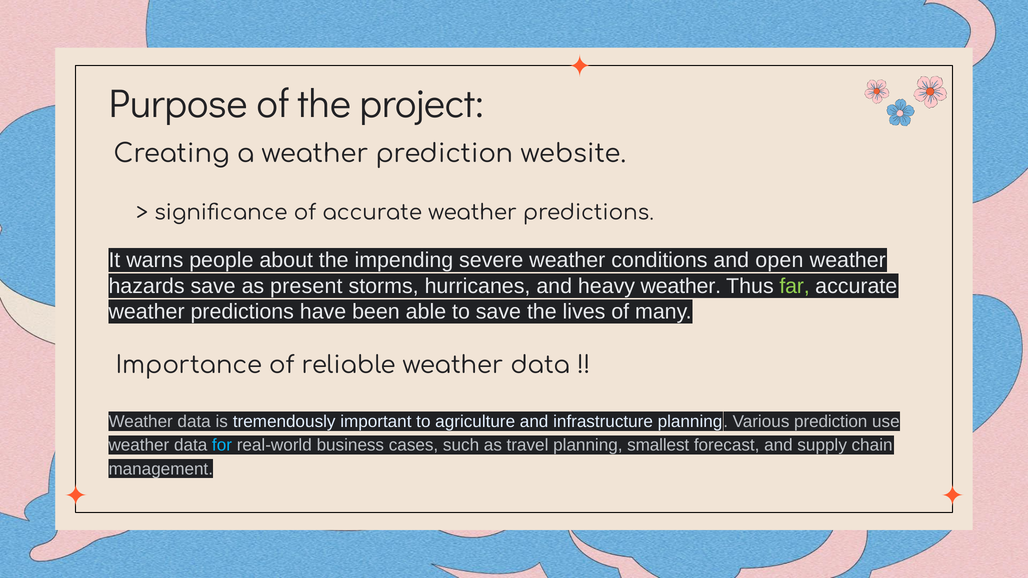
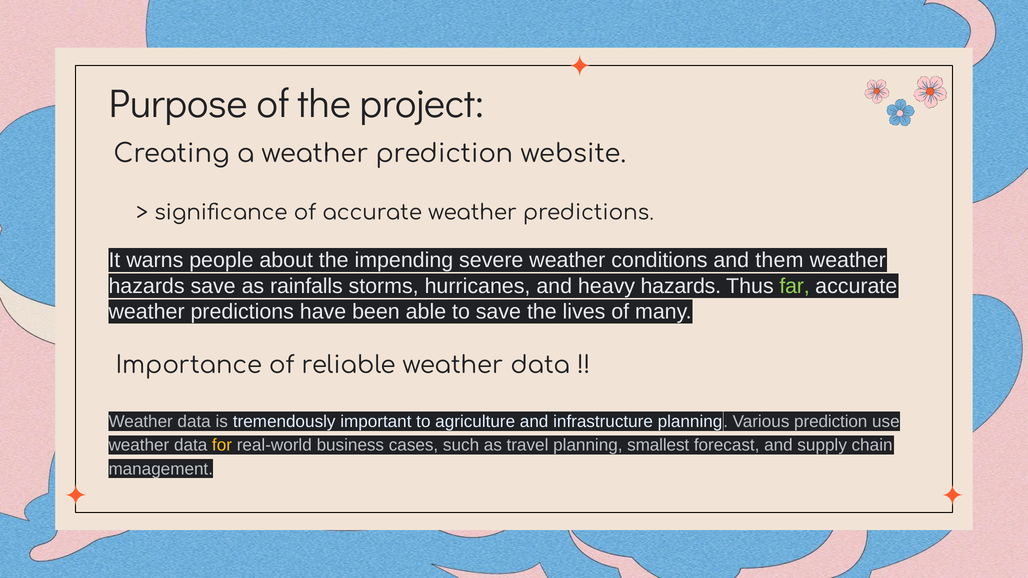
open: open -> them
present: present -> rainfalls
heavy weather: weather -> hazards
for colour: light blue -> yellow
